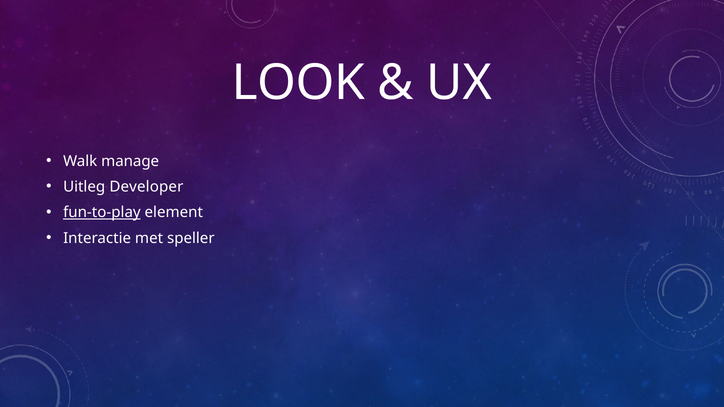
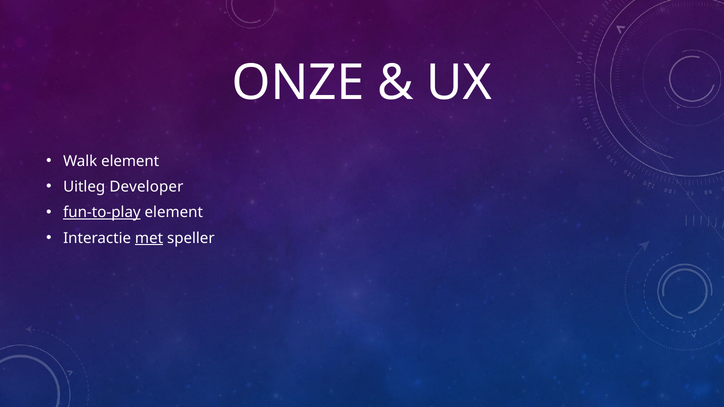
LOOK: LOOK -> ONZE
Walk manage: manage -> element
met underline: none -> present
